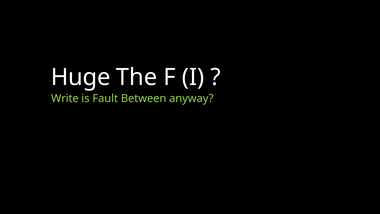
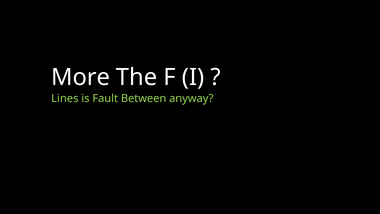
Huge: Huge -> More
Write: Write -> Lines
